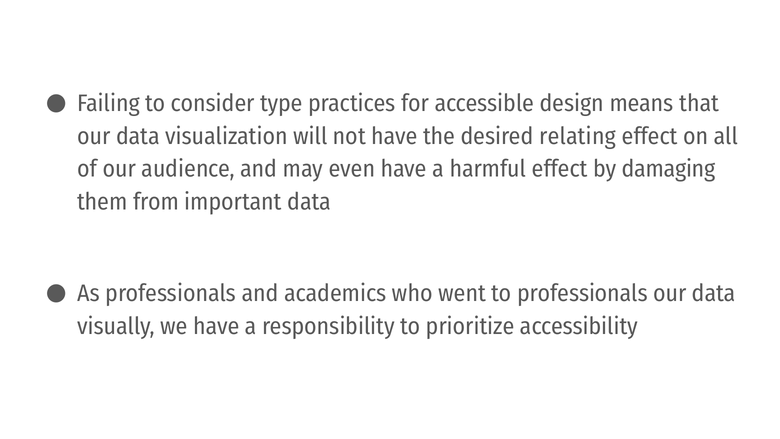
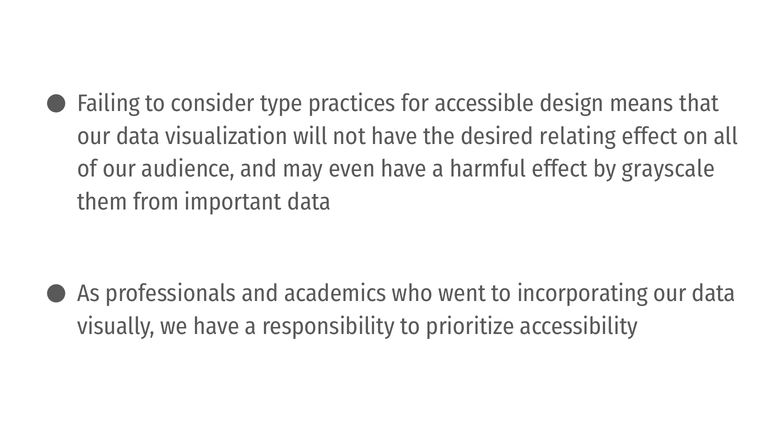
damaging: damaging -> grayscale
to professionals: professionals -> incorporating
